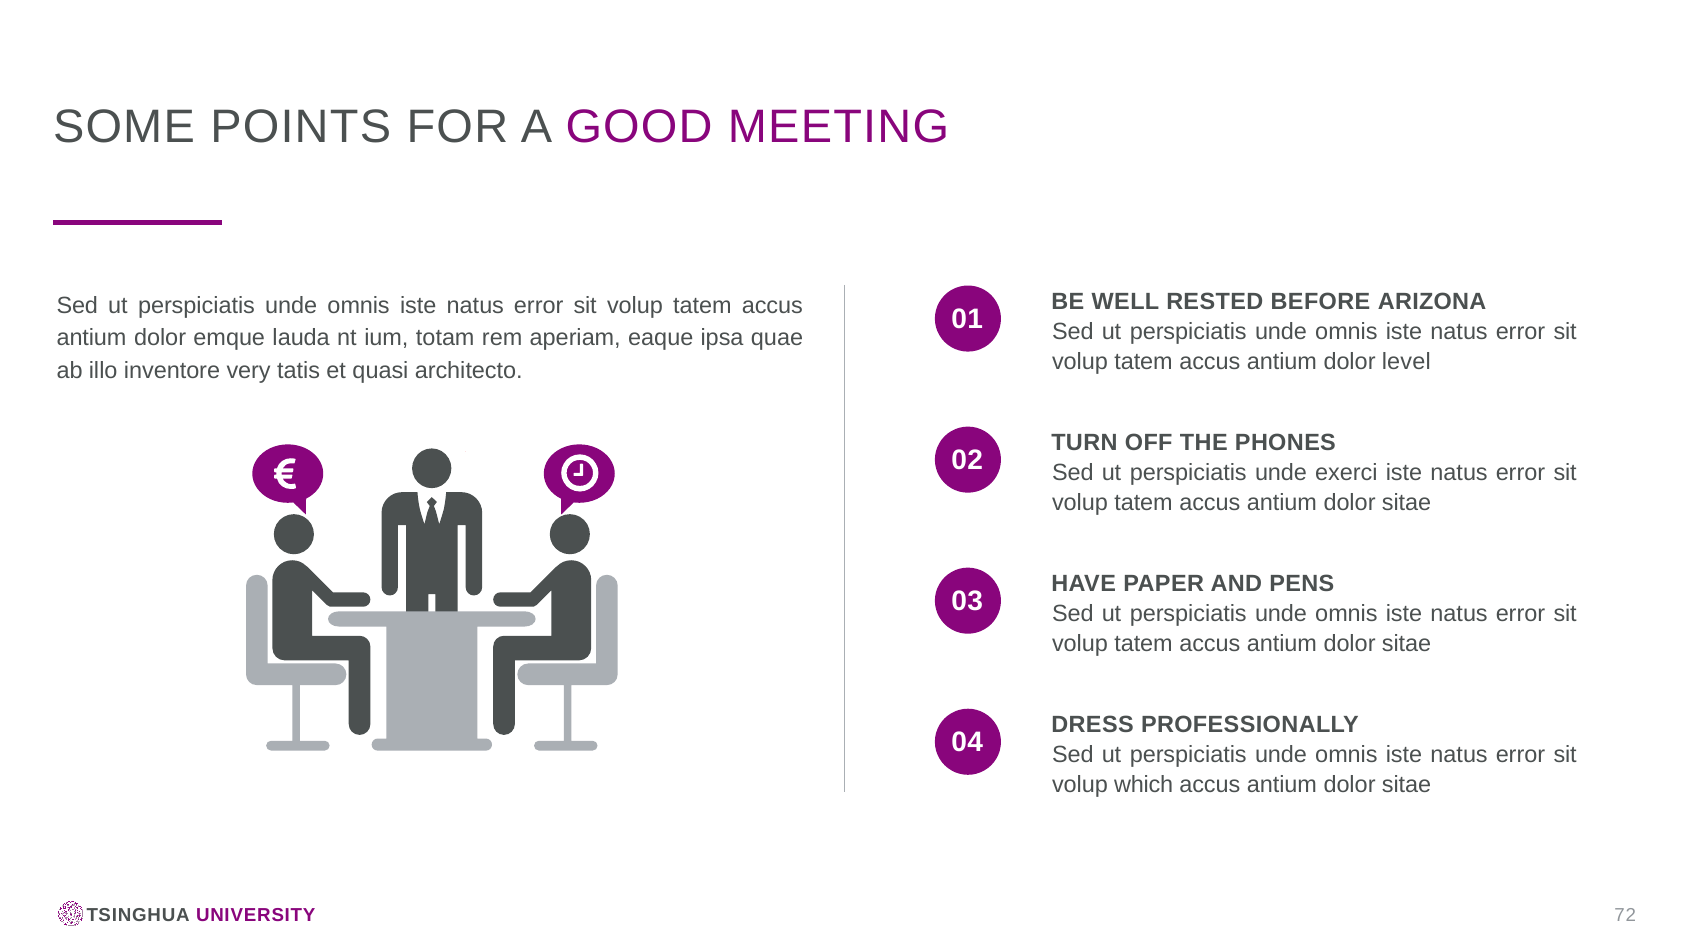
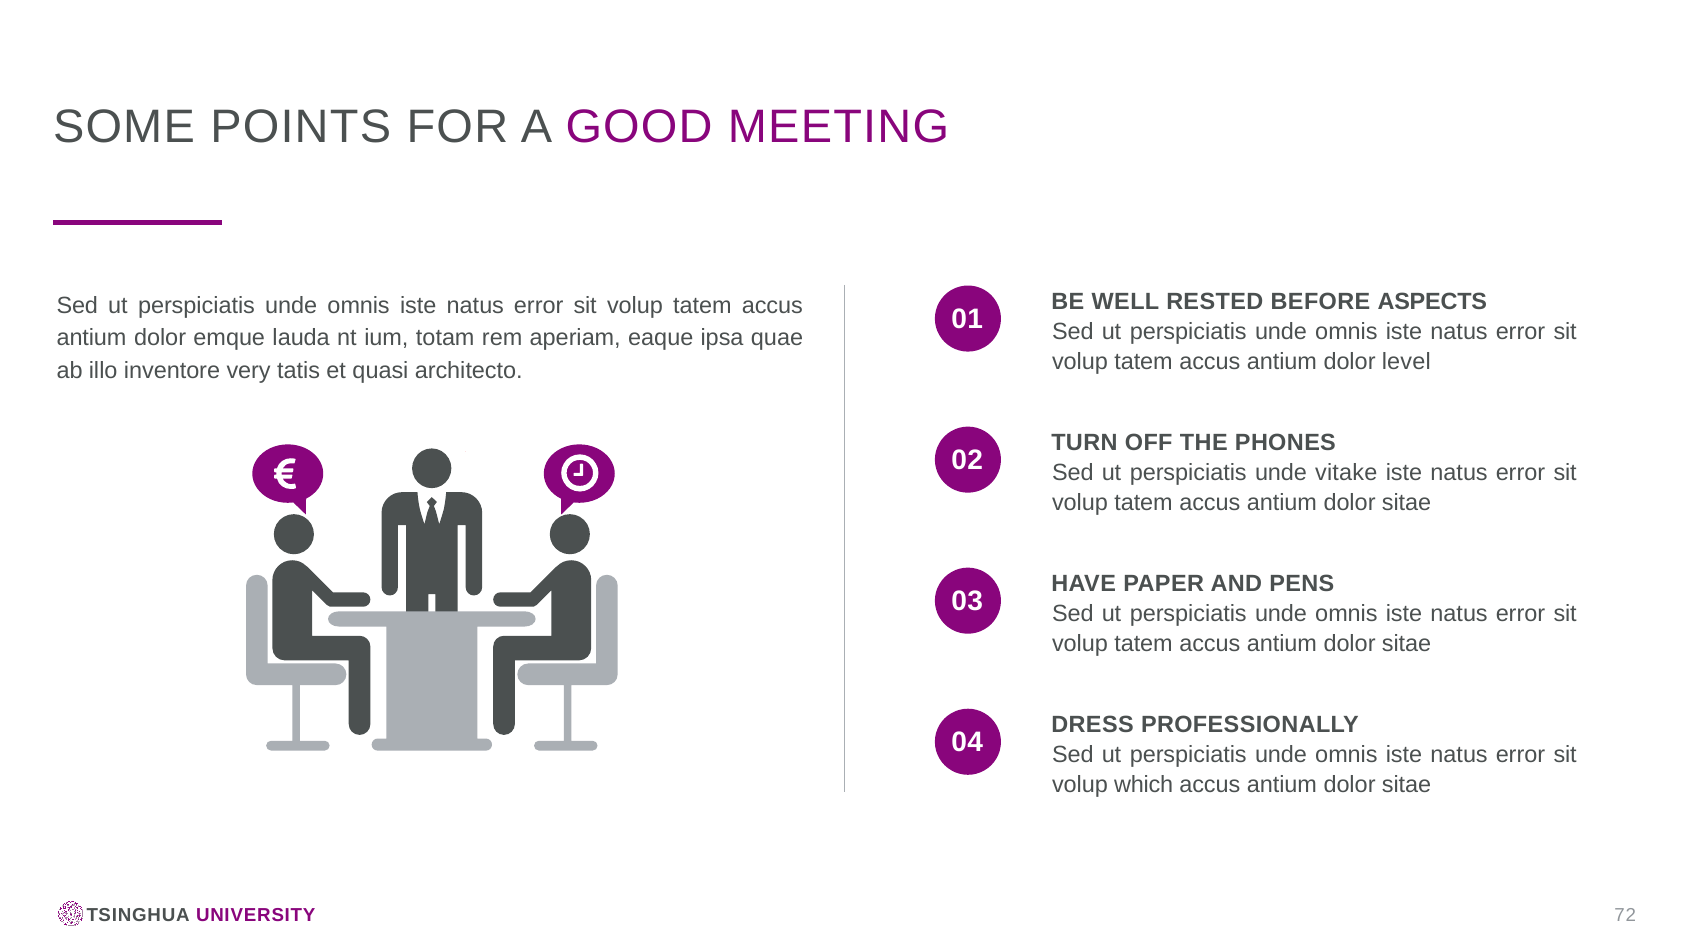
ARIZONA: ARIZONA -> ASPECTS
exerci: exerci -> vitake
